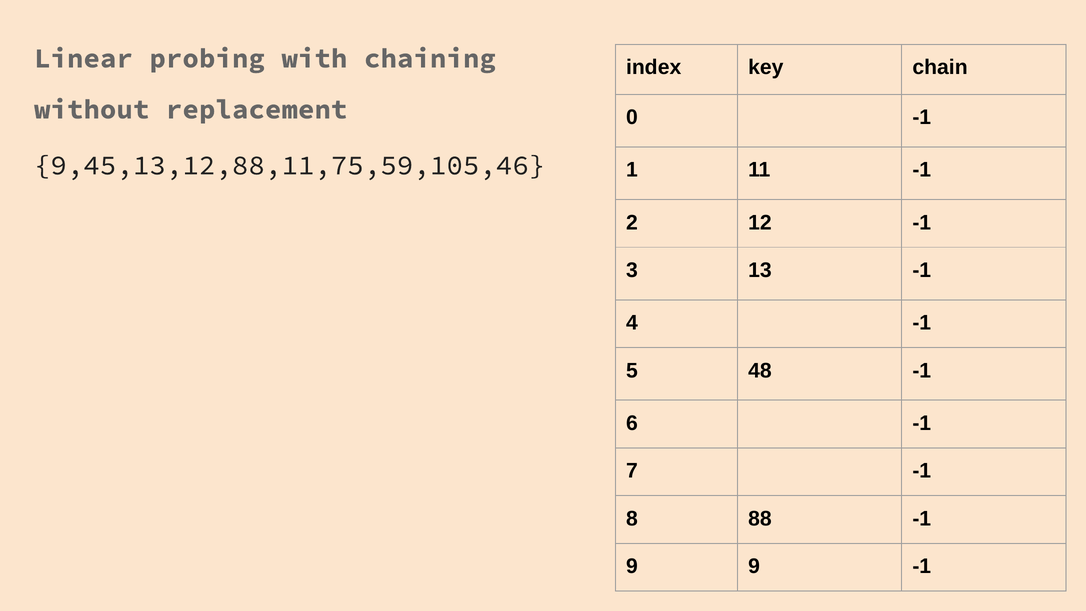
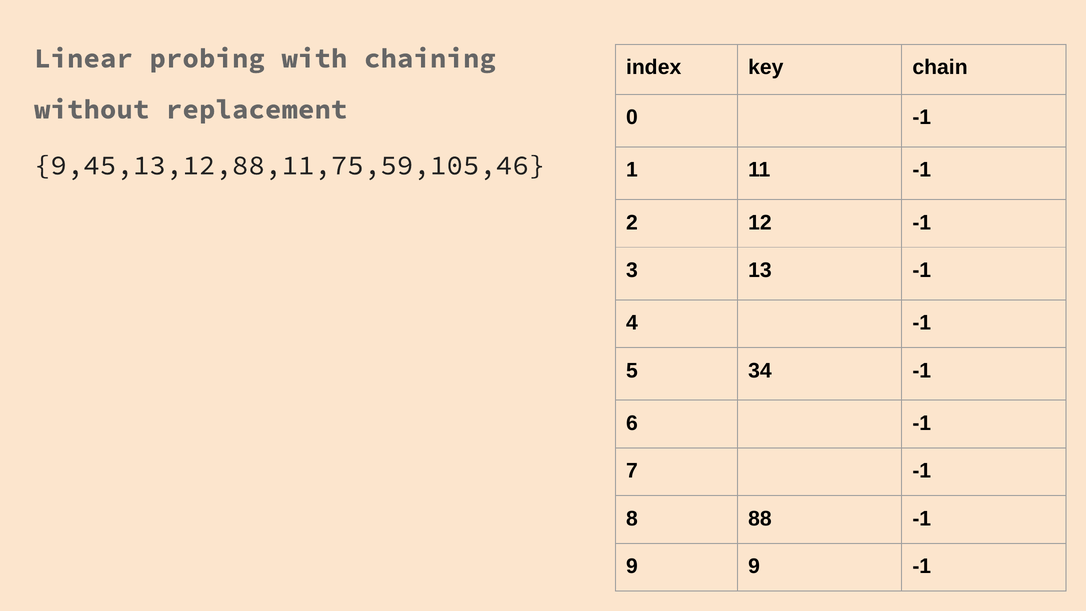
48: 48 -> 34
